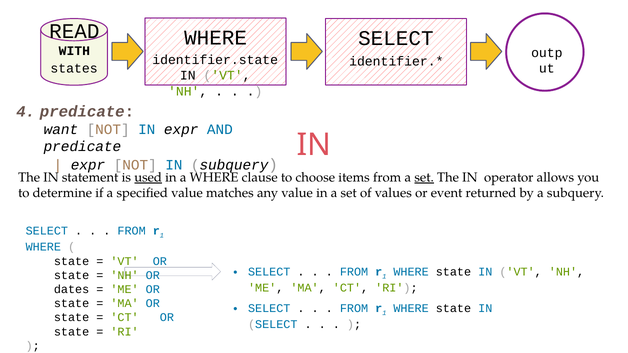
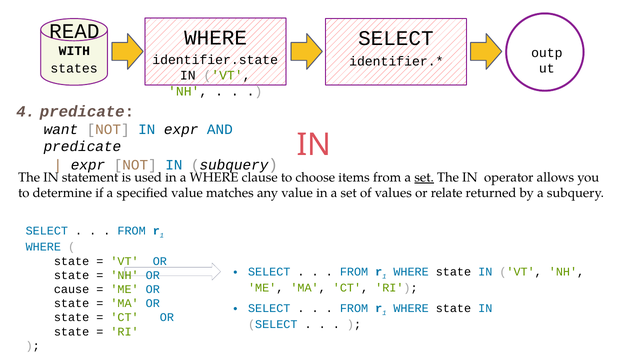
used underline: present -> none
event: event -> relate
dates: dates -> cause
